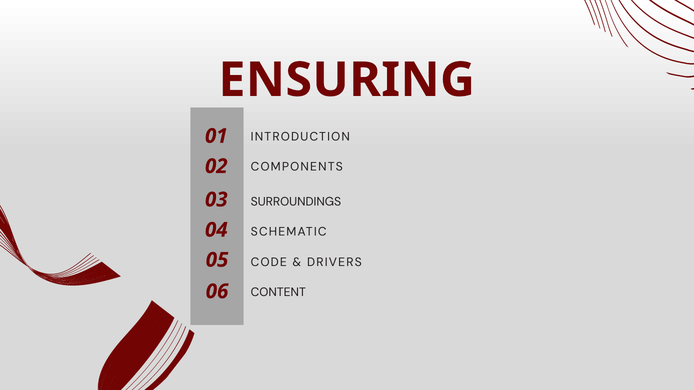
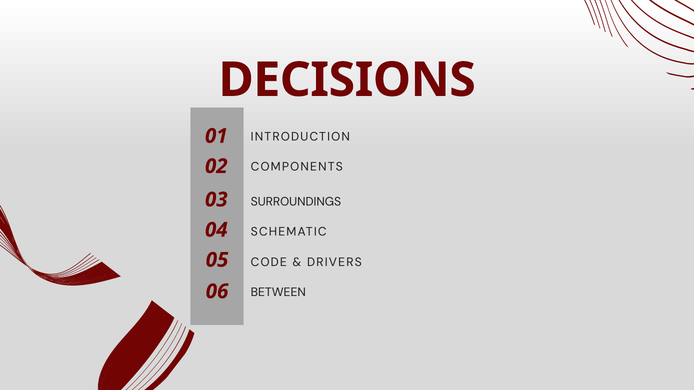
ENSURING: ENSURING -> DECISIONS
CONTENT: CONTENT -> BETWEEN
